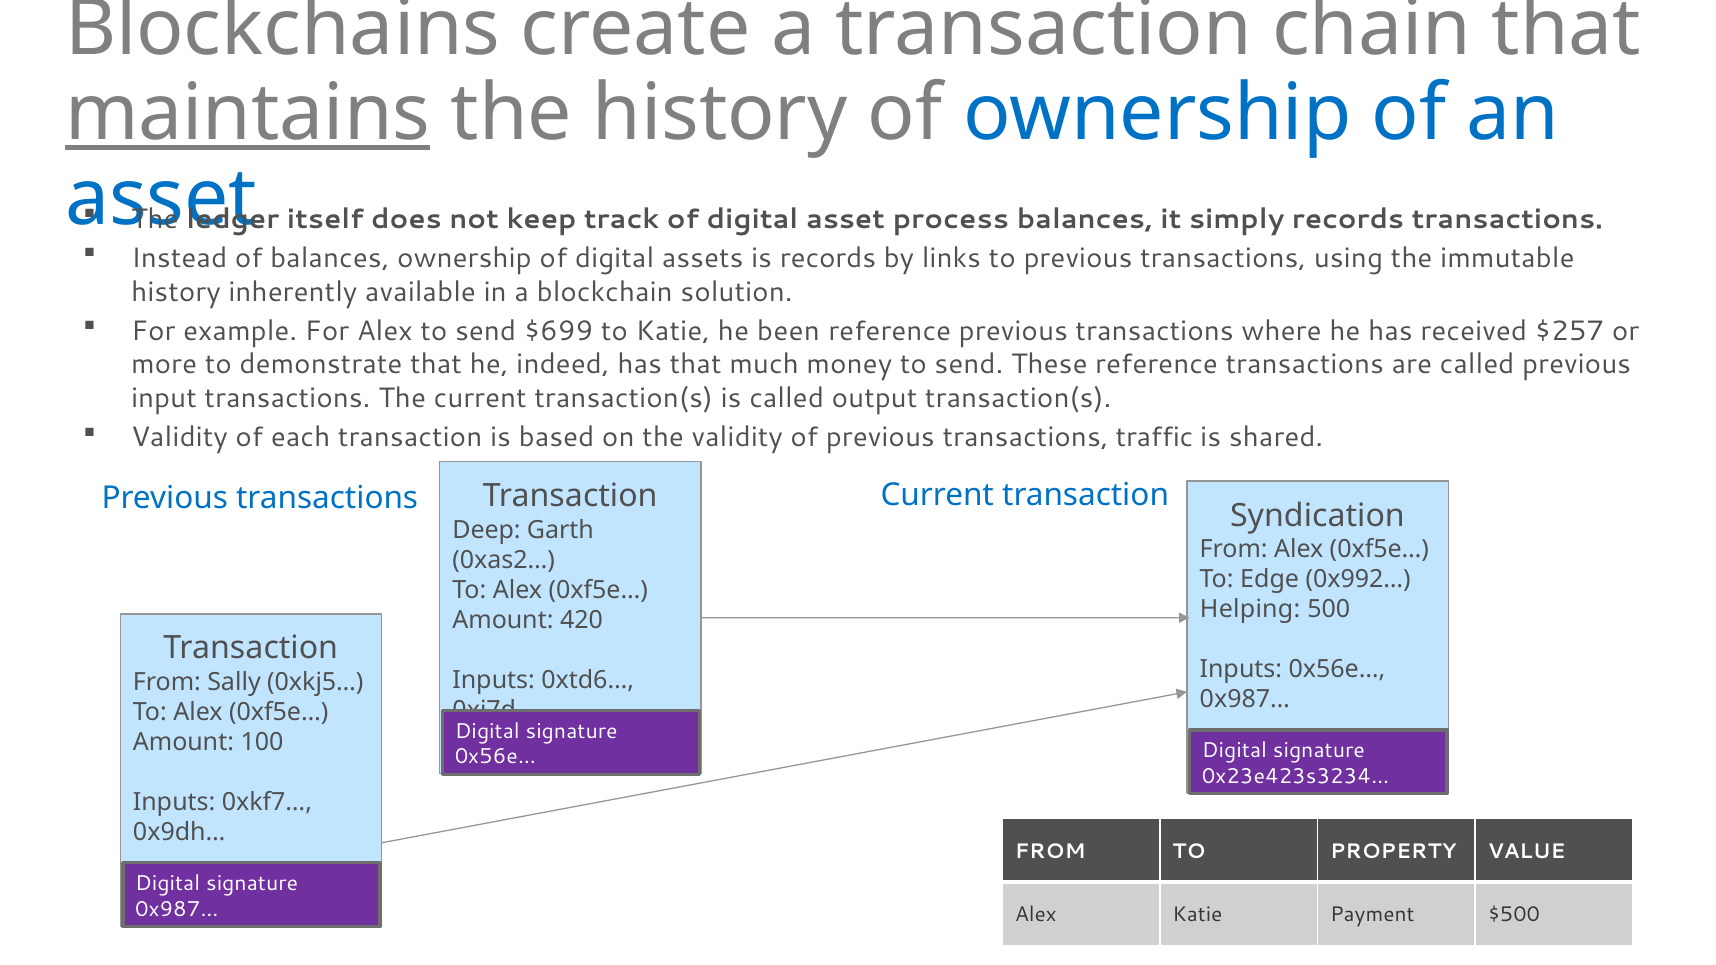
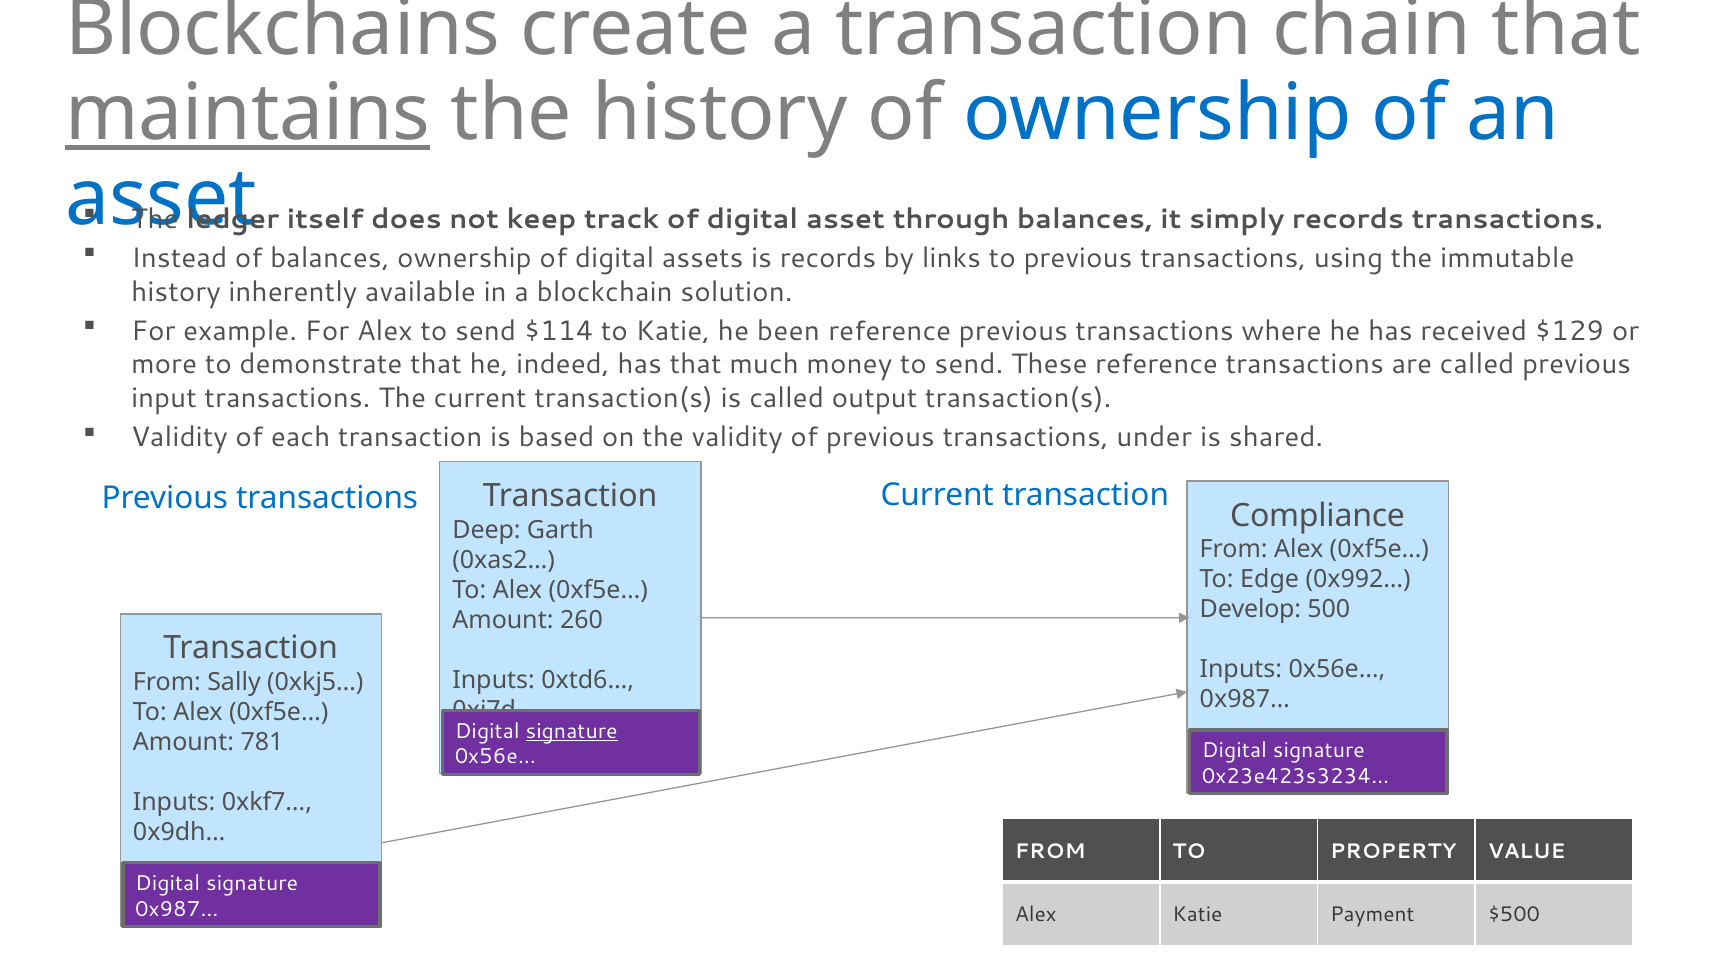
process: process -> through
$699: $699 -> $114
$257: $257 -> $129
traffic: traffic -> under
Syndication: Syndication -> Compliance
Helping: Helping -> Develop
420: 420 -> 260
signature at (572, 731) underline: none -> present
100: 100 -> 781
